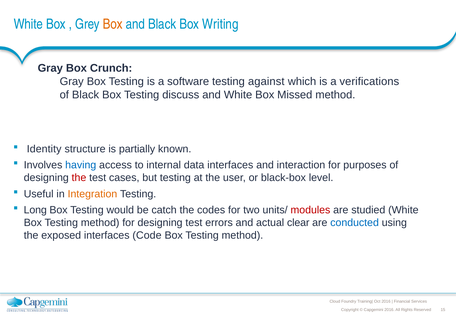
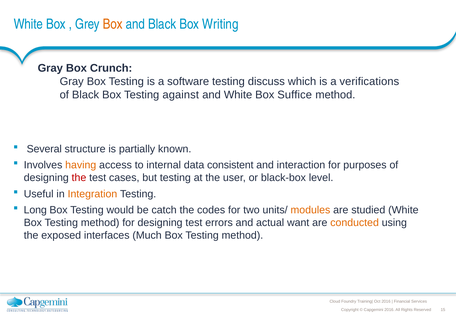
against: against -> discuss
discuss: discuss -> against
Missed: Missed -> Suffice
Identity: Identity -> Several
having colour: blue -> orange
data interfaces: interfaces -> consistent
modules colour: red -> orange
clear: clear -> want
conducted colour: blue -> orange
Code: Code -> Much
